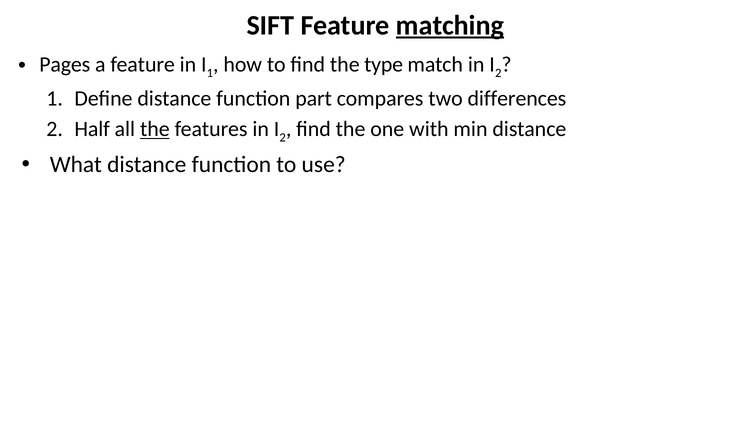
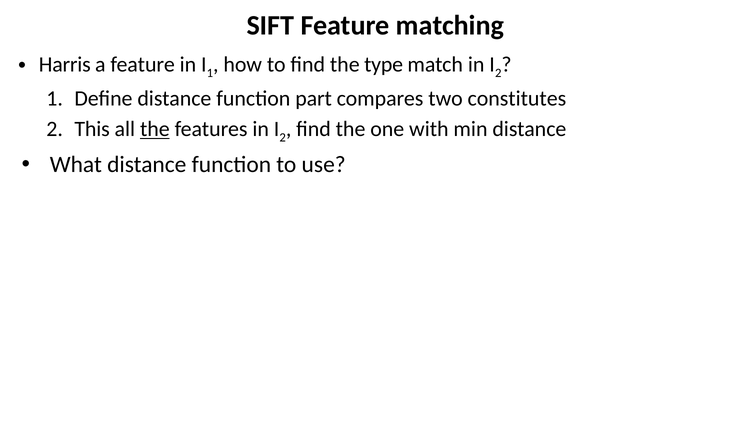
matching underline: present -> none
Pages: Pages -> Harris
differences: differences -> constitutes
Half: Half -> This
